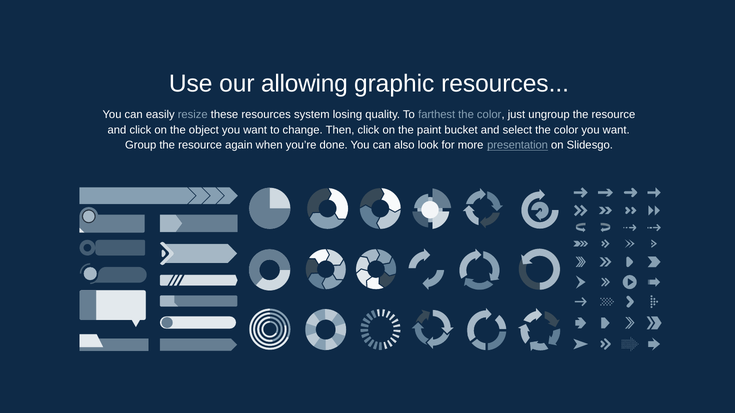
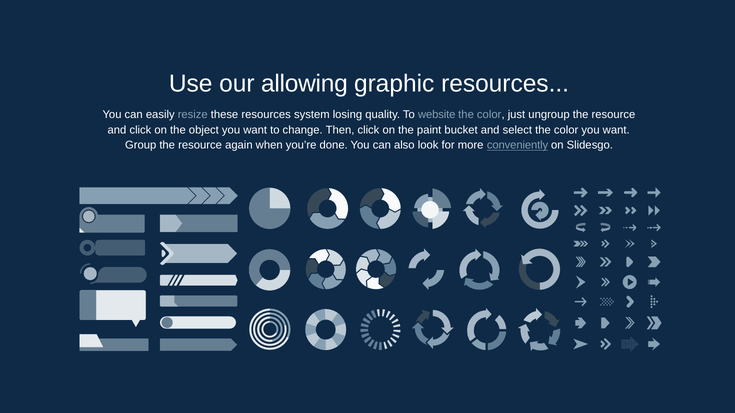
farthest: farthest -> website
presentation: presentation -> conveniently
